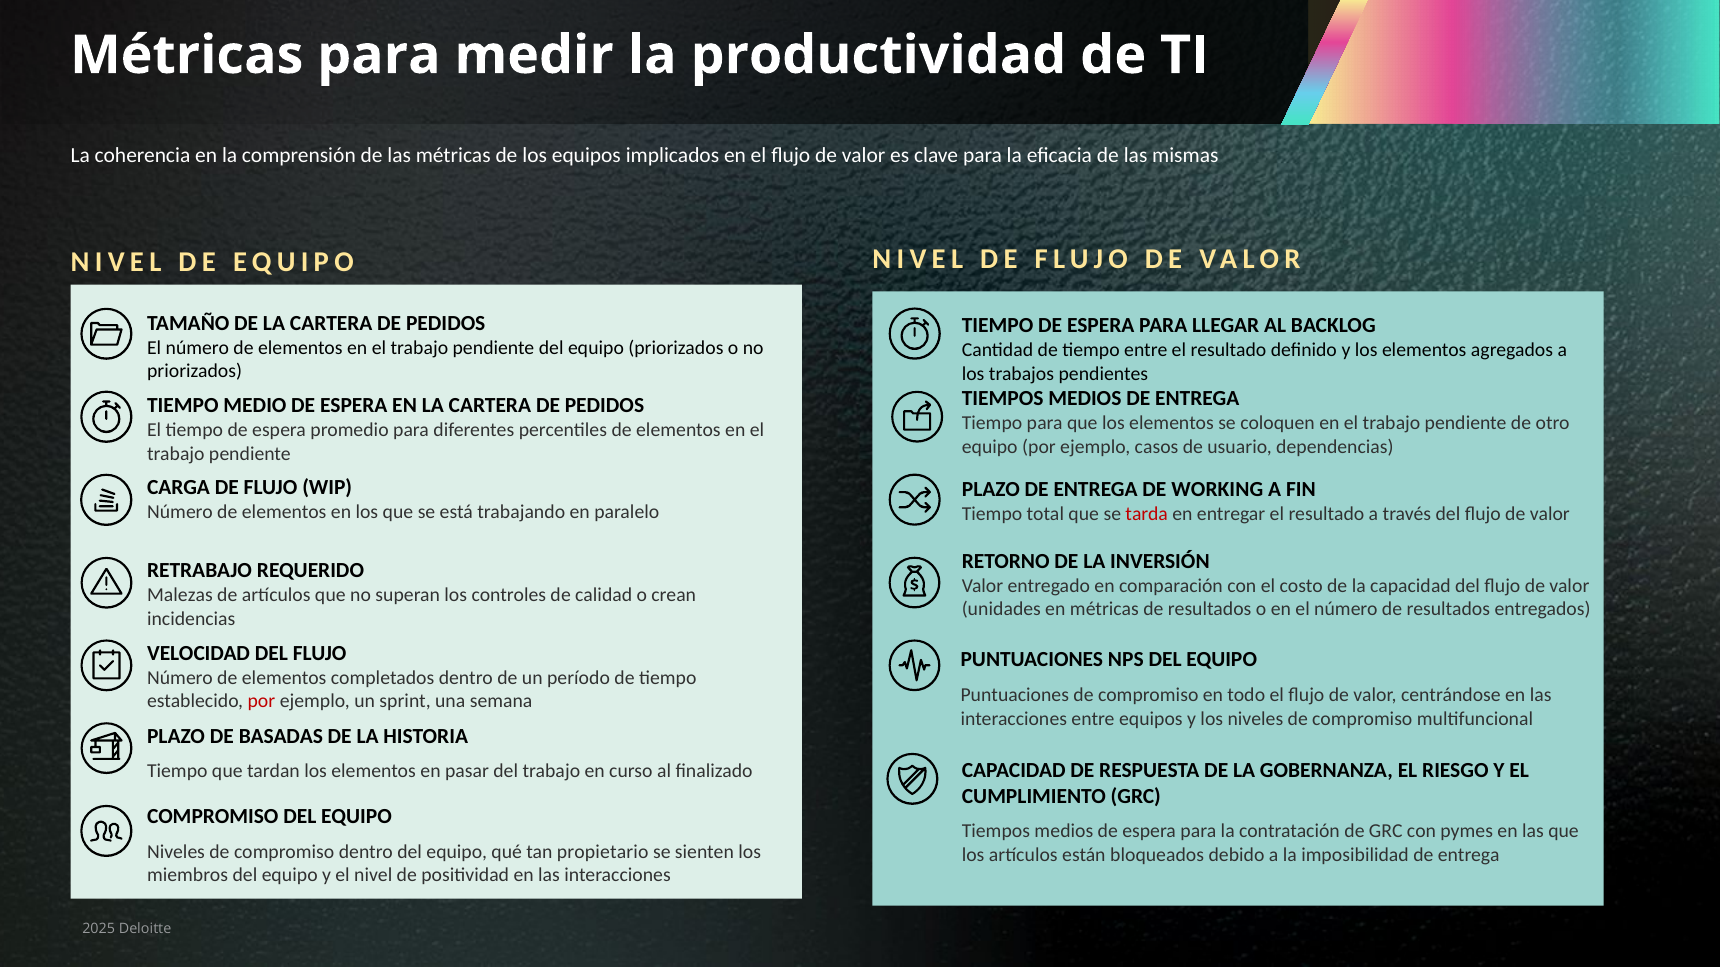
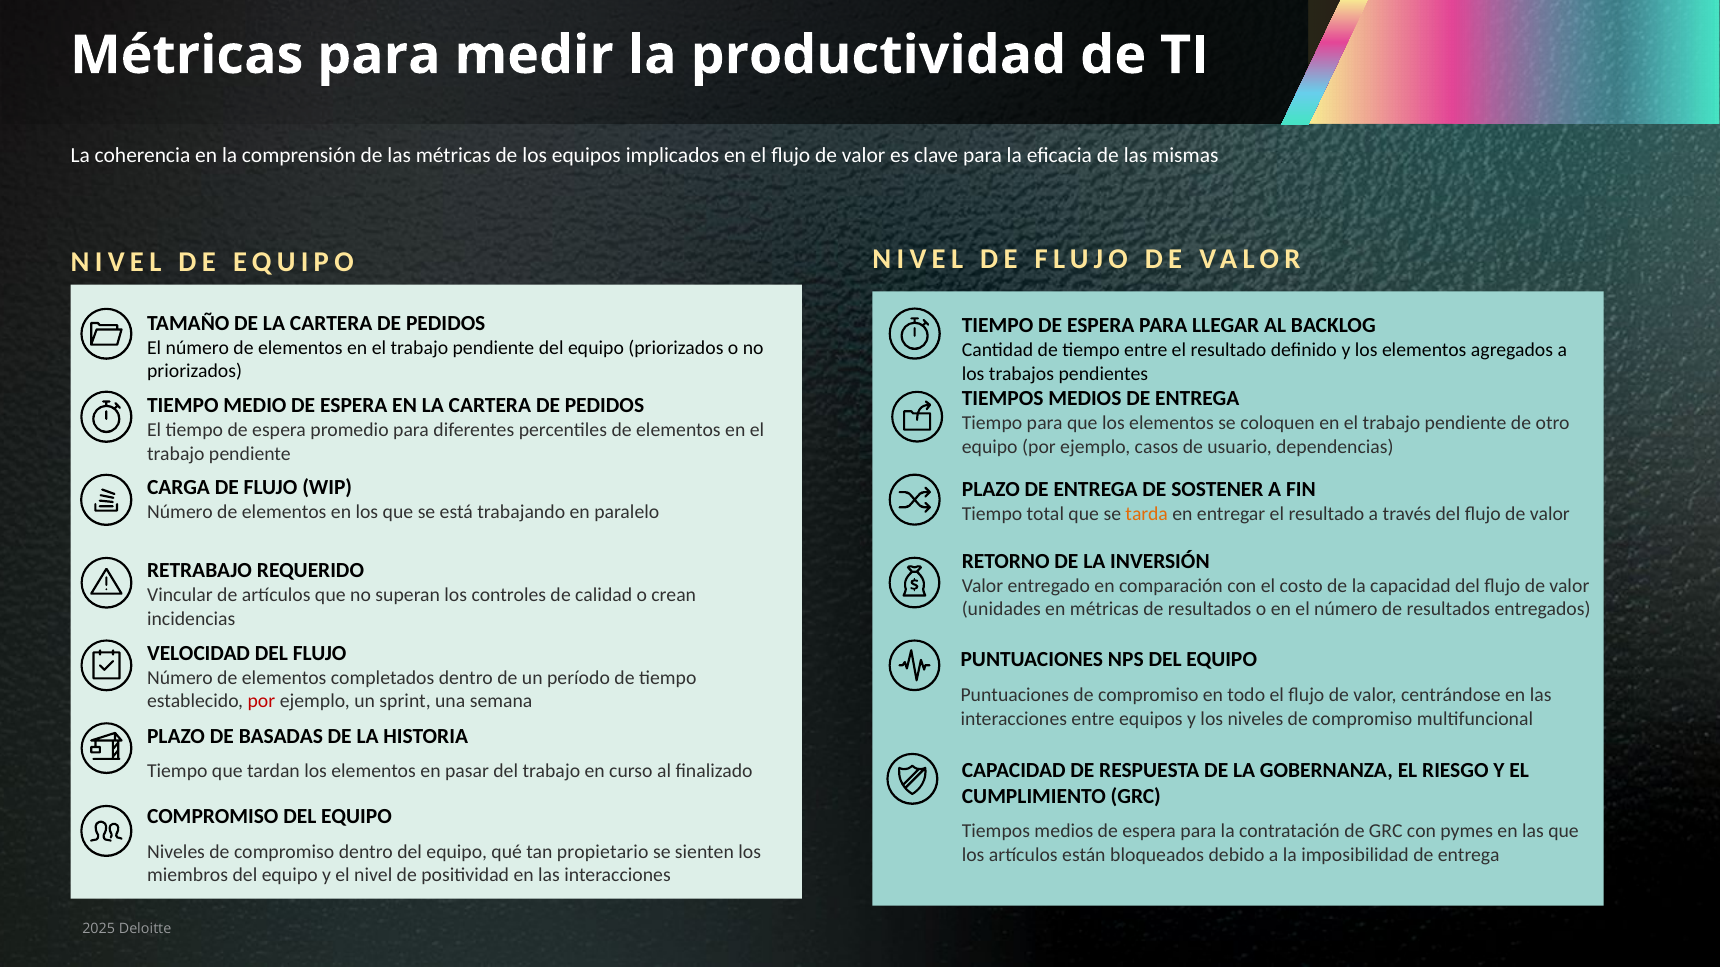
WORKING: WORKING -> SOSTENER
tarda colour: red -> orange
Malezas: Malezas -> Vincular
